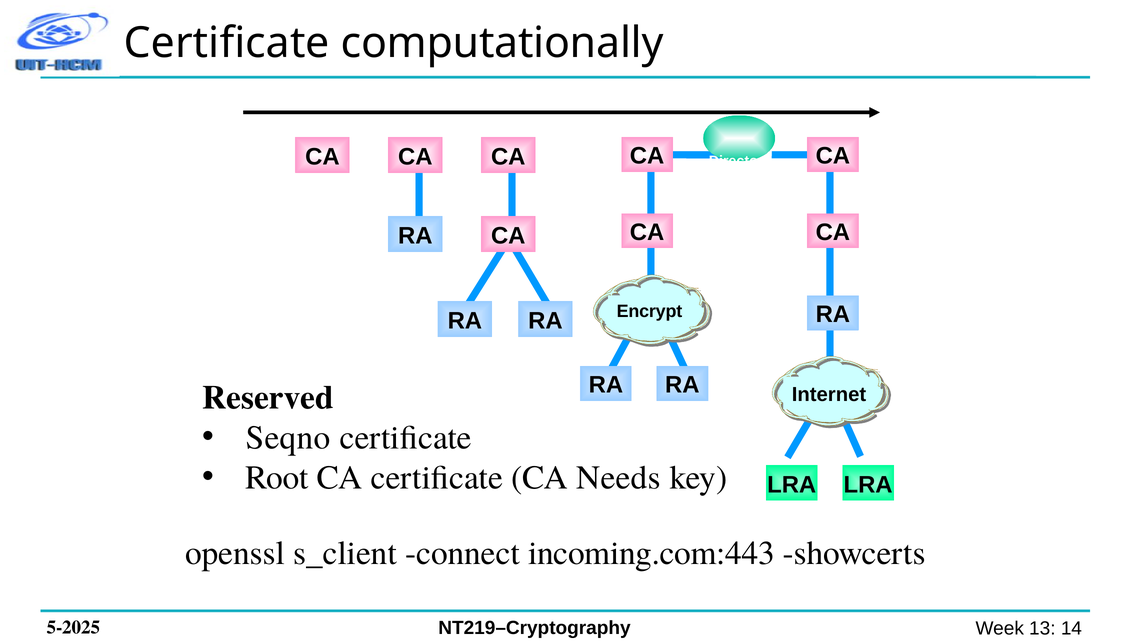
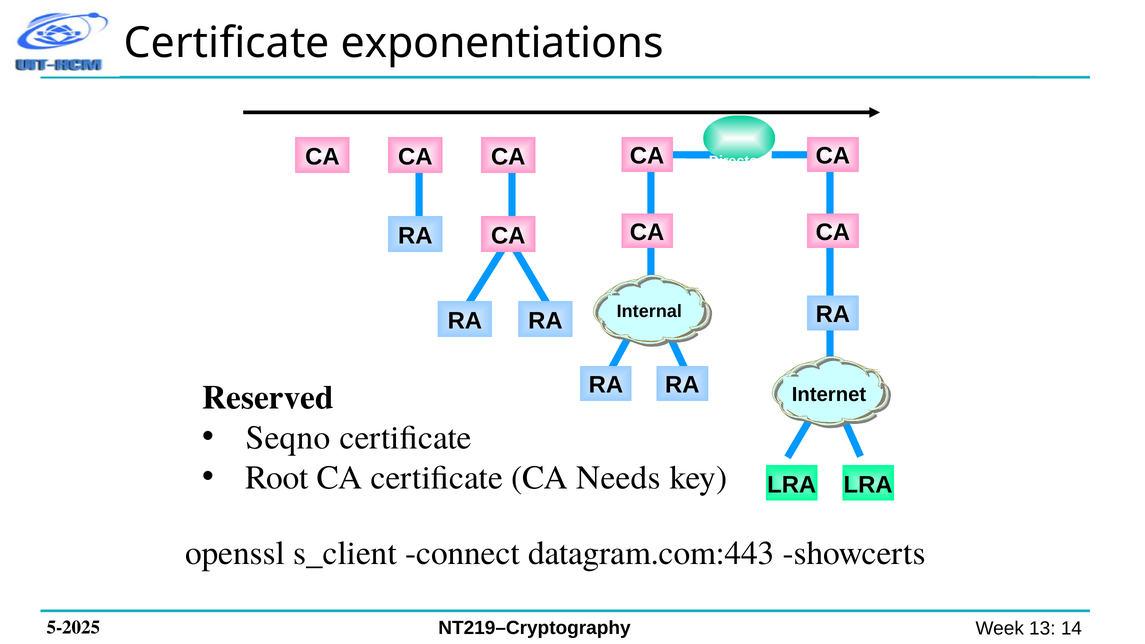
computationally: computationally -> exponentiations
Encrypt: Encrypt -> Internal
incoming.com:443: incoming.com:443 -> datagram.com:443
